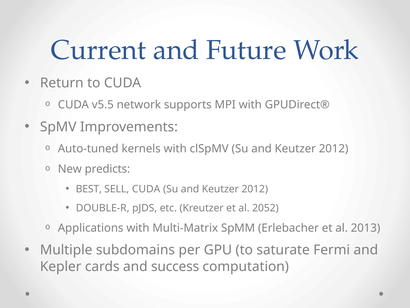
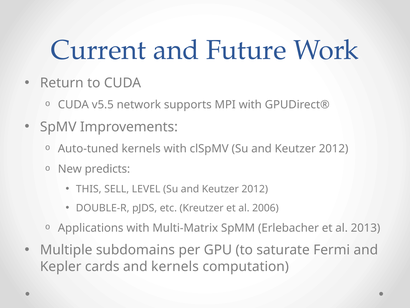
BEST: BEST -> THIS
SELL CUDA: CUDA -> LEVEL
2052: 2052 -> 2006
and success: success -> kernels
